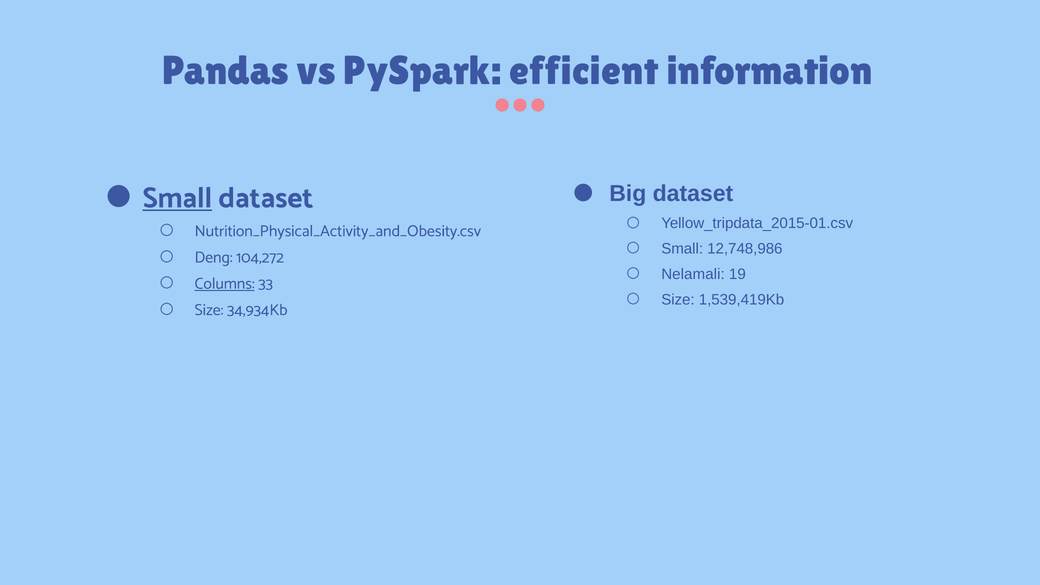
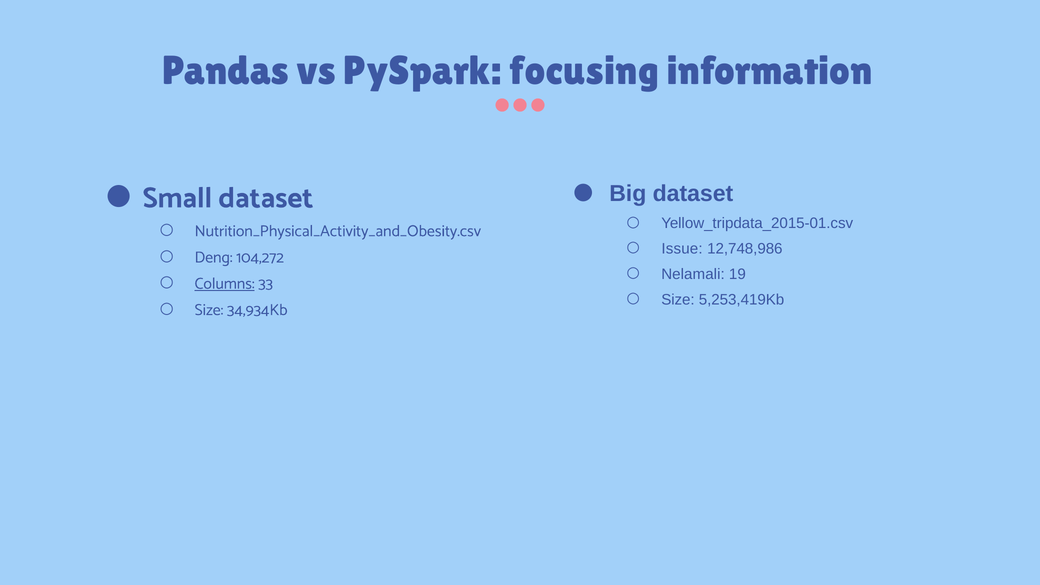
efficient: efficient -> focusing
Small at (177, 198) underline: present -> none
Small at (682, 249): Small -> Issue
1,539,419Kb: 1,539,419Kb -> 5,253,419Kb
